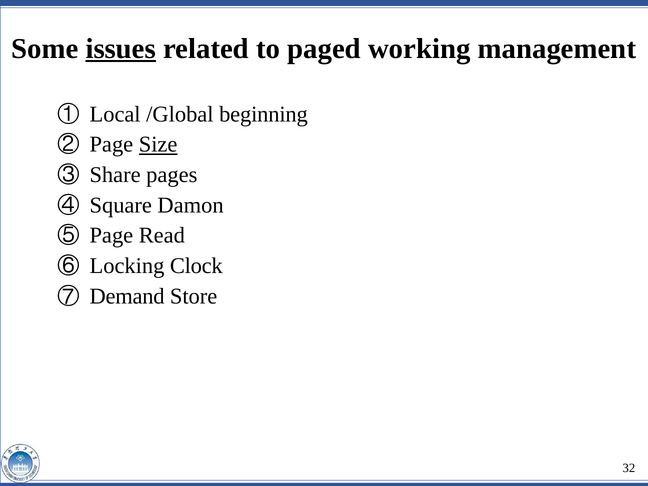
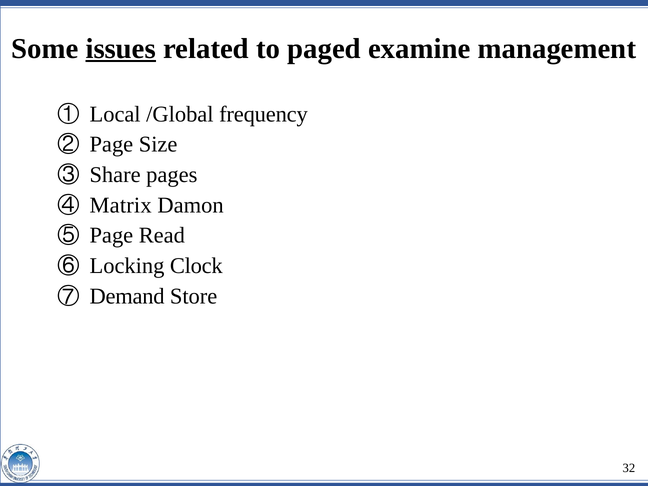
working: working -> examine
beginning: beginning -> frequency
Size underline: present -> none
Square: Square -> Matrix
